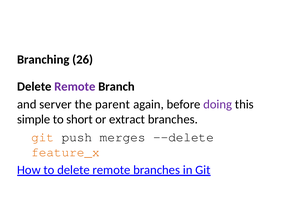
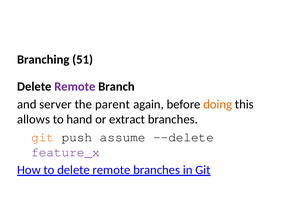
26: 26 -> 51
doing colour: purple -> orange
simple: simple -> allows
short: short -> hand
merges: merges -> assume
feature_x colour: orange -> purple
